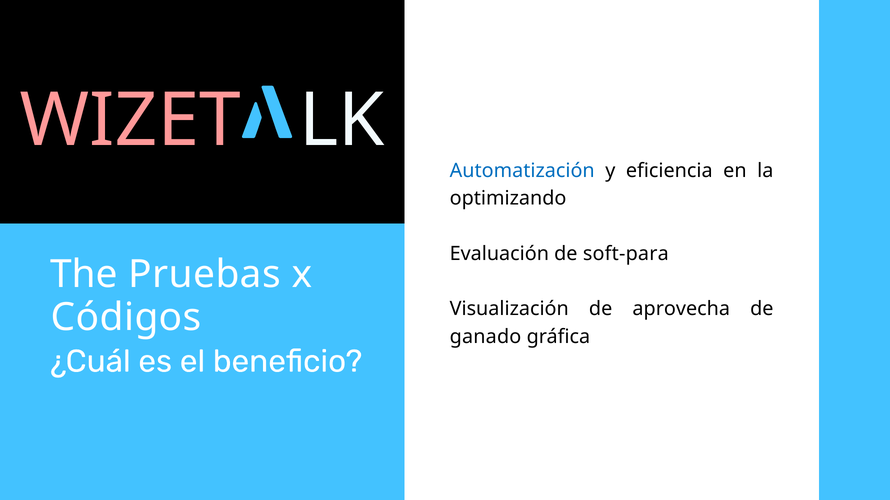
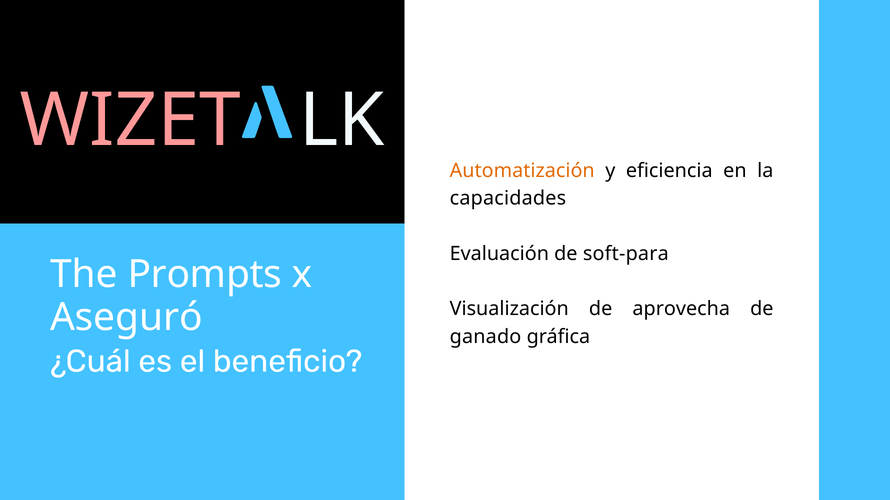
Automatización colour: blue -> orange
optimizando: optimizando -> capacidades
Pruebas: Pruebas -> Prompts
Códigos: Códigos -> Aseguró
